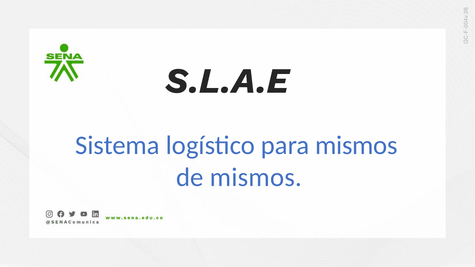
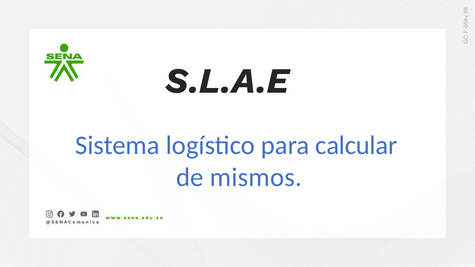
para mismos: mismos -> calcular
